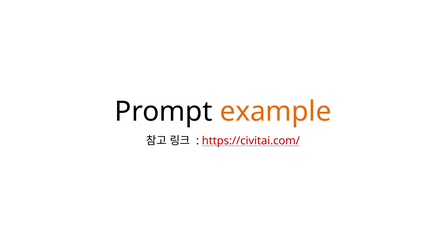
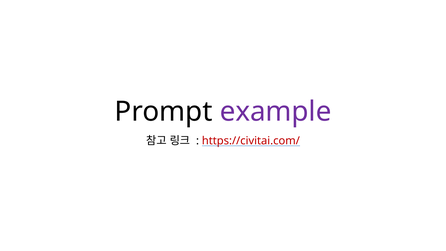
example colour: orange -> purple
